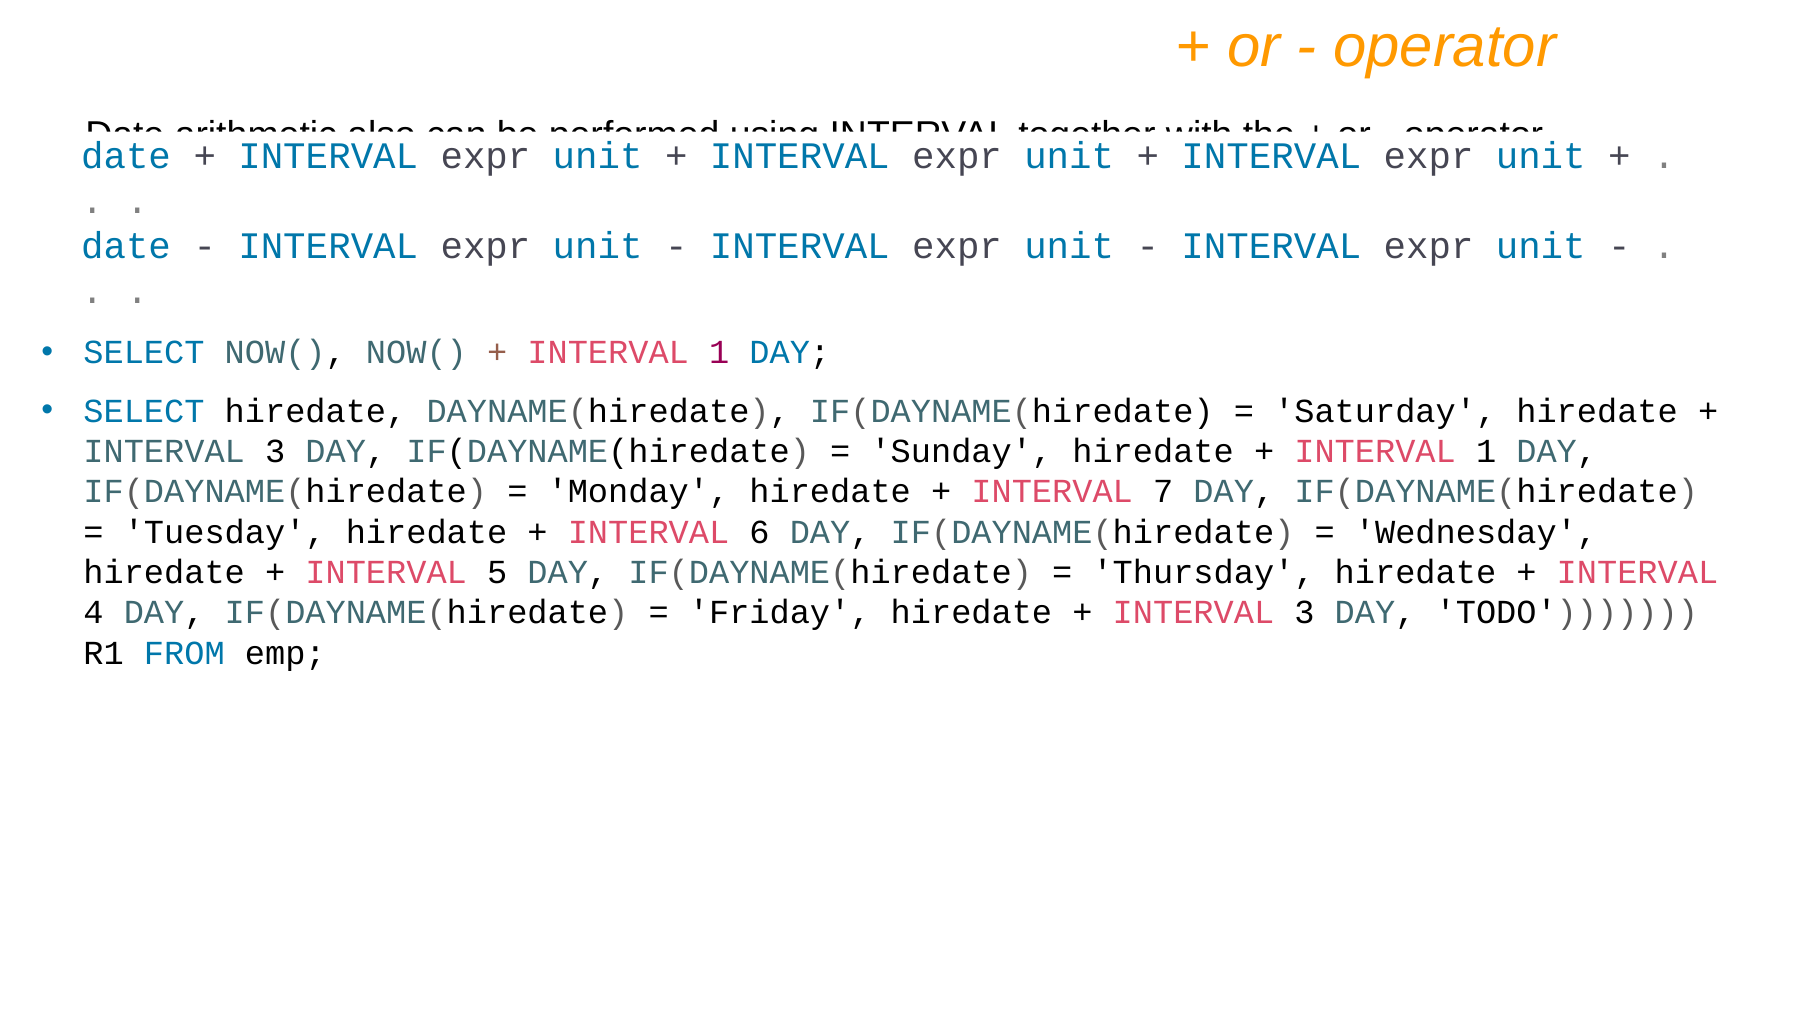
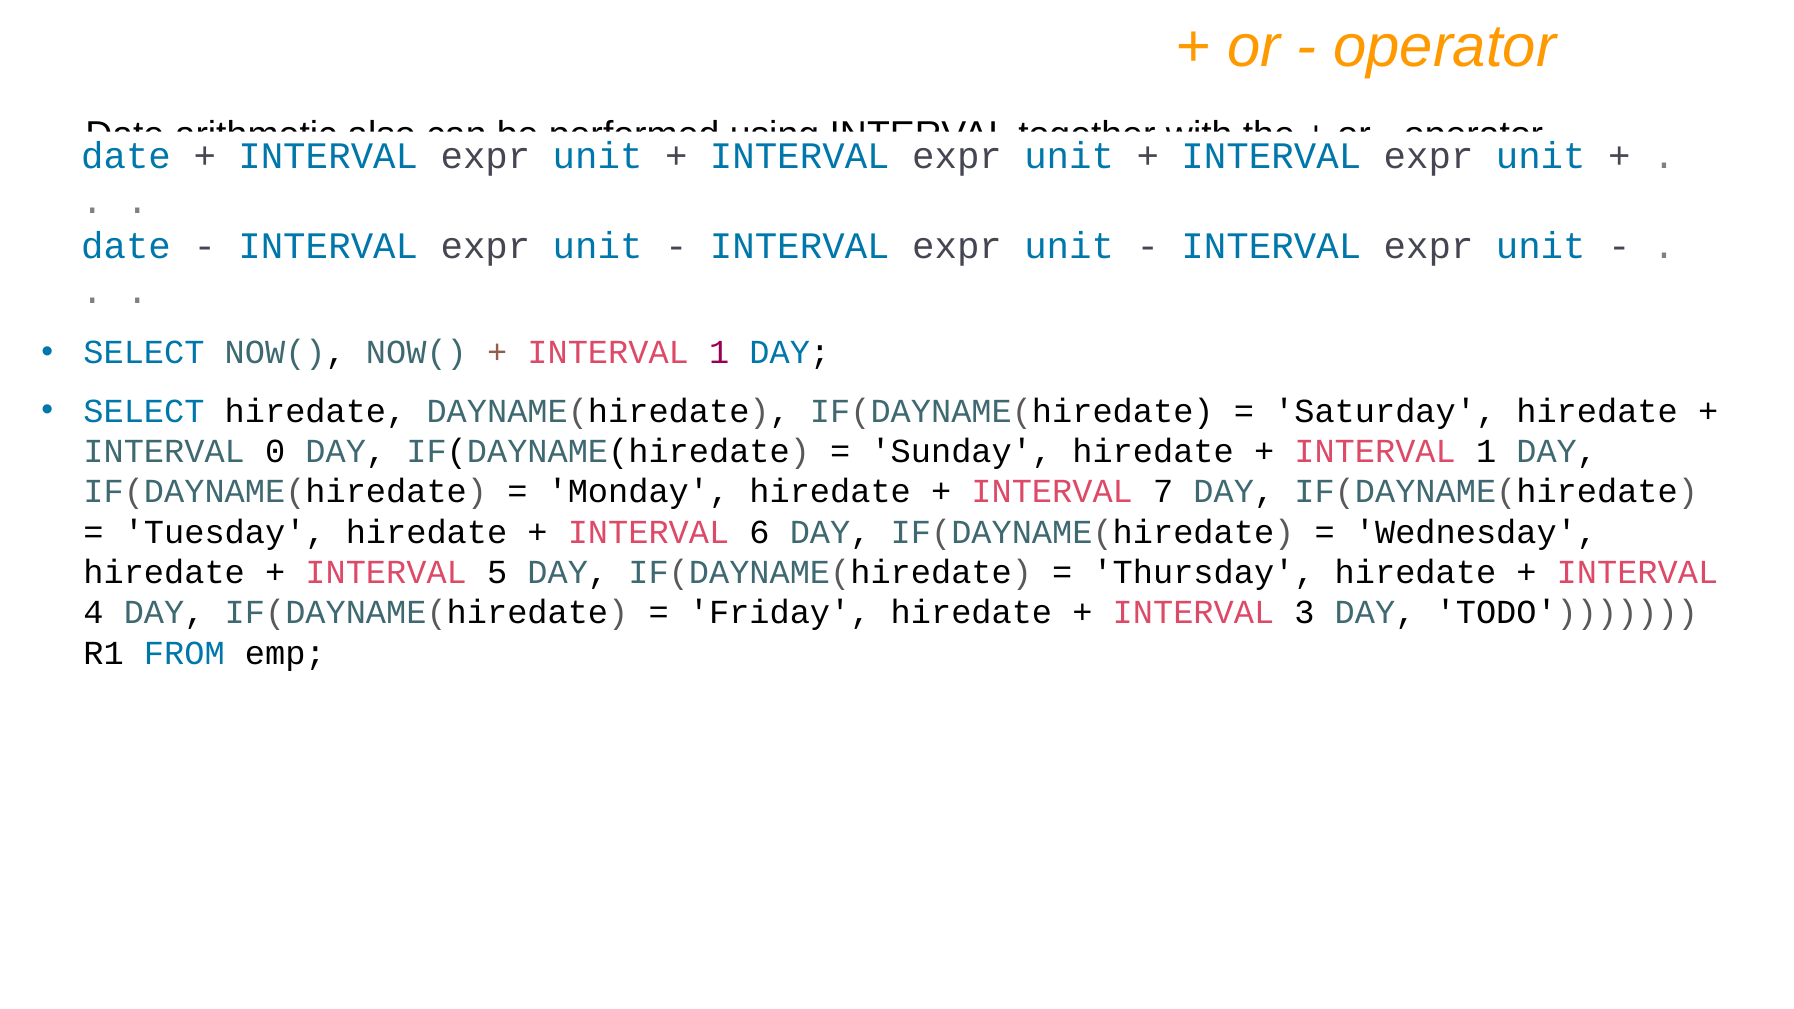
3 at (275, 451): 3 -> 0
